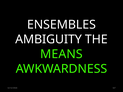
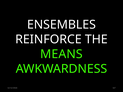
AMBIGUITY: AMBIGUITY -> REINFORCE
